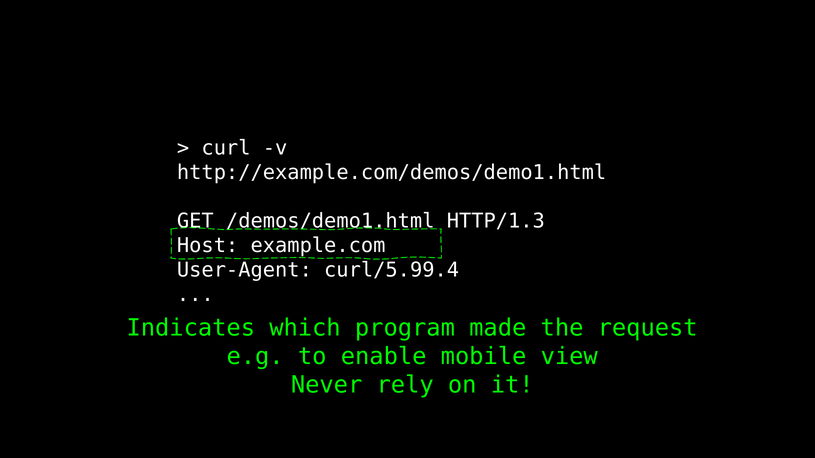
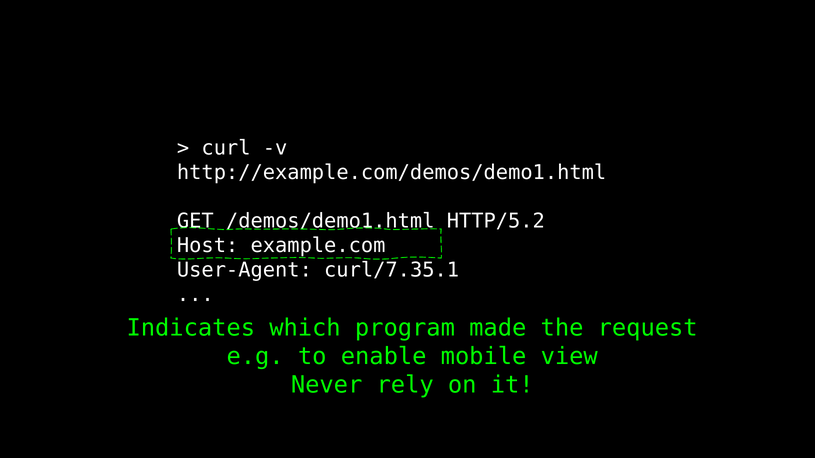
HTTP/1.3: HTTP/1.3 -> HTTP/5.2
curl/5.99.4: curl/5.99.4 -> curl/7.35.1
